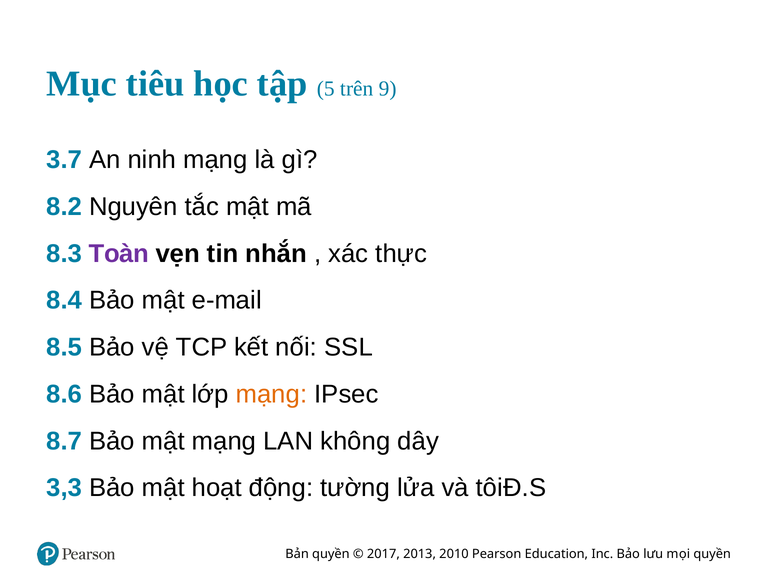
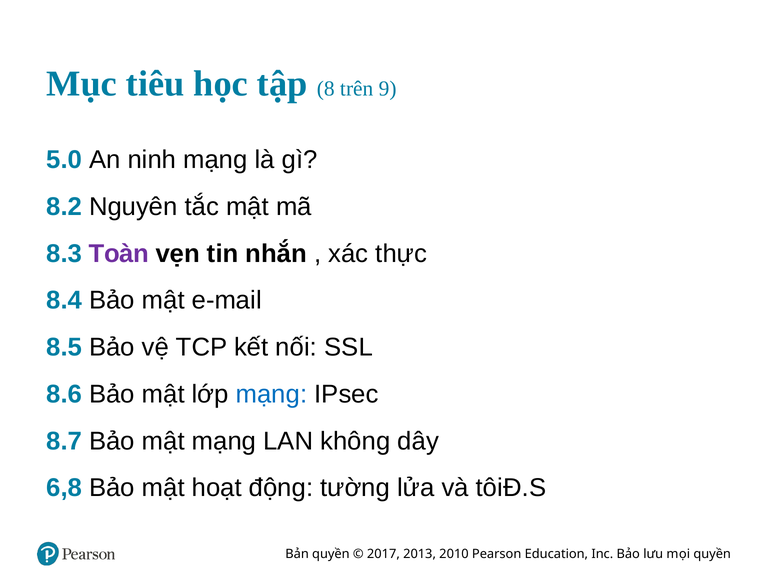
5: 5 -> 8
3.7: 3.7 -> 5.0
mạng at (271, 394) colour: orange -> blue
3,3: 3,3 -> 6,8
